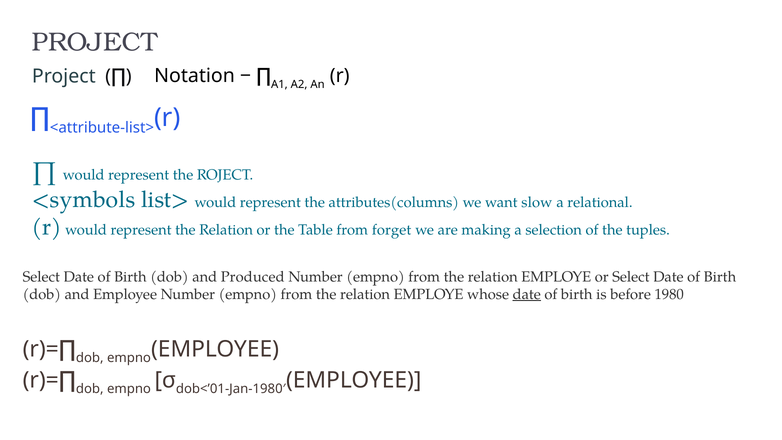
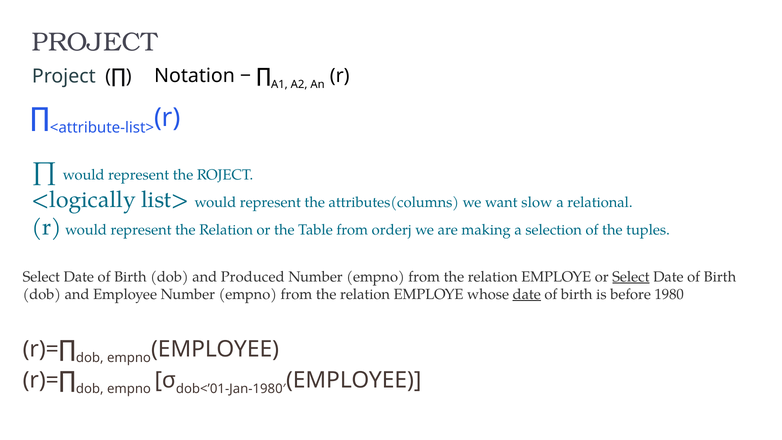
<symbols: <symbols -> <logically
forget: forget -> orderj
Select at (631, 277) underline: none -> present
